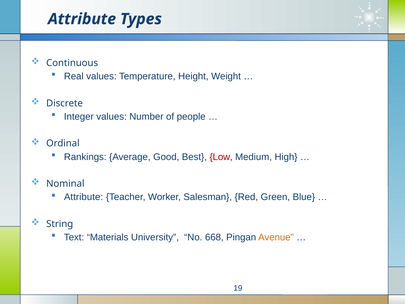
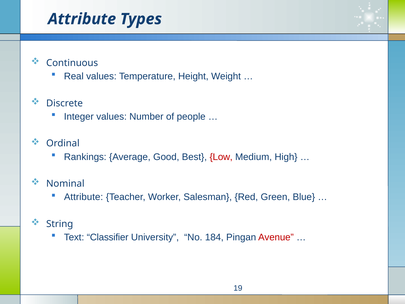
Materials: Materials -> Classifier
668: 668 -> 184
Avenue colour: orange -> red
